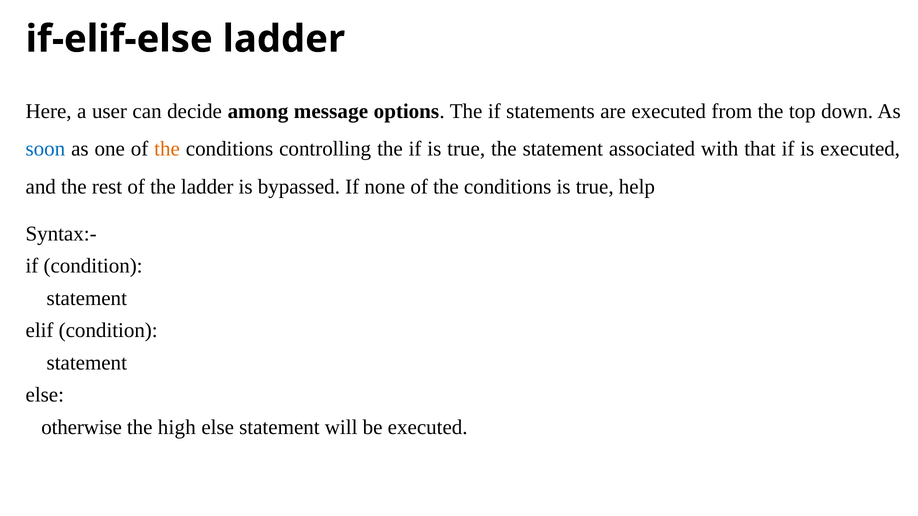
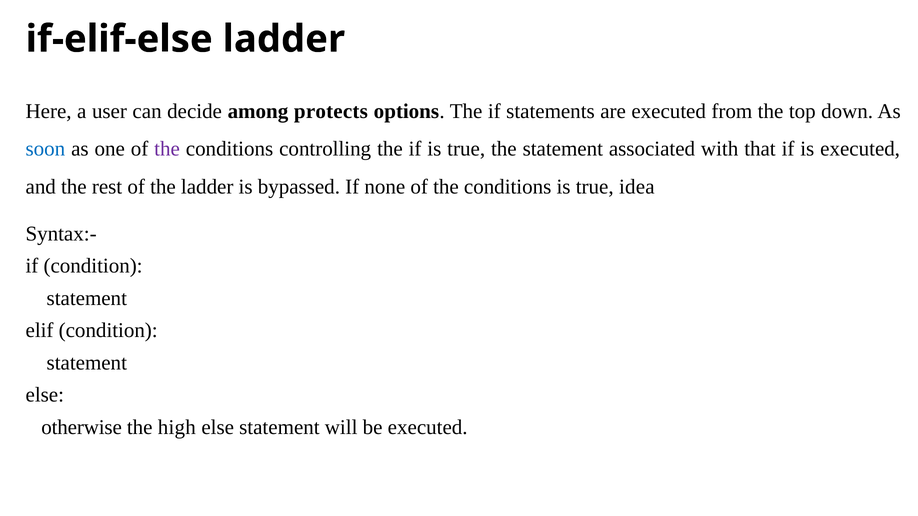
message: message -> protects
the at (167, 149) colour: orange -> purple
help: help -> idea
